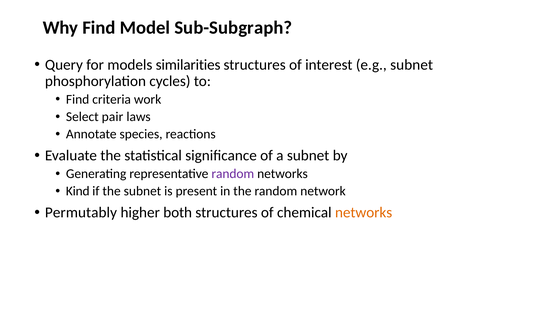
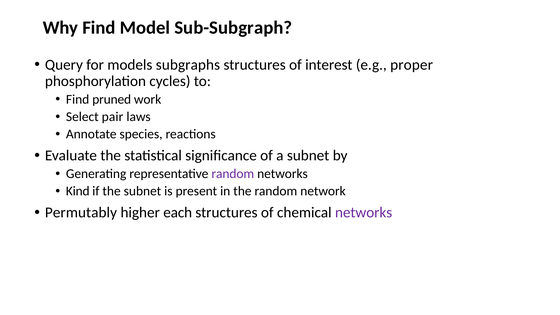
similarities: similarities -> subgraphs
e.g subnet: subnet -> proper
criteria: criteria -> pruned
both: both -> each
networks at (364, 212) colour: orange -> purple
